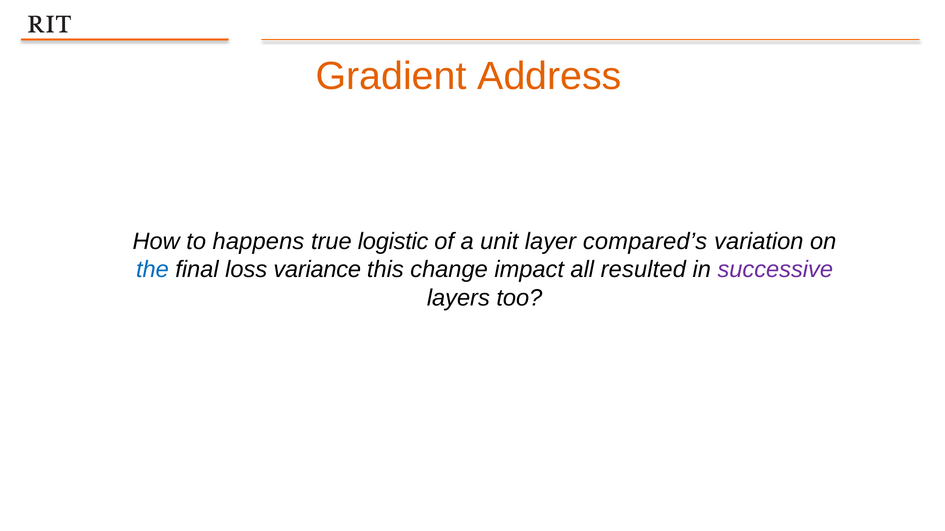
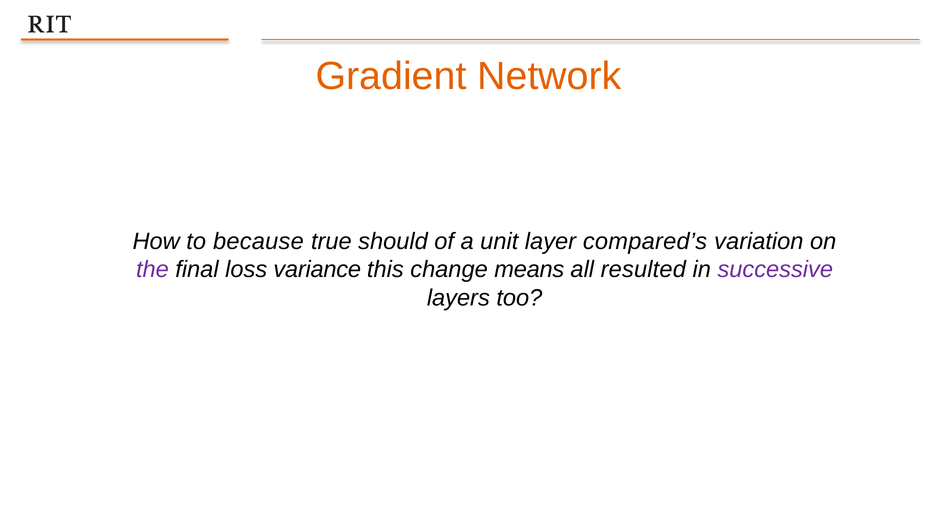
Address: Address -> Network
happens: happens -> because
logistic: logistic -> should
the colour: blue -> purple
impact: impact -> means
